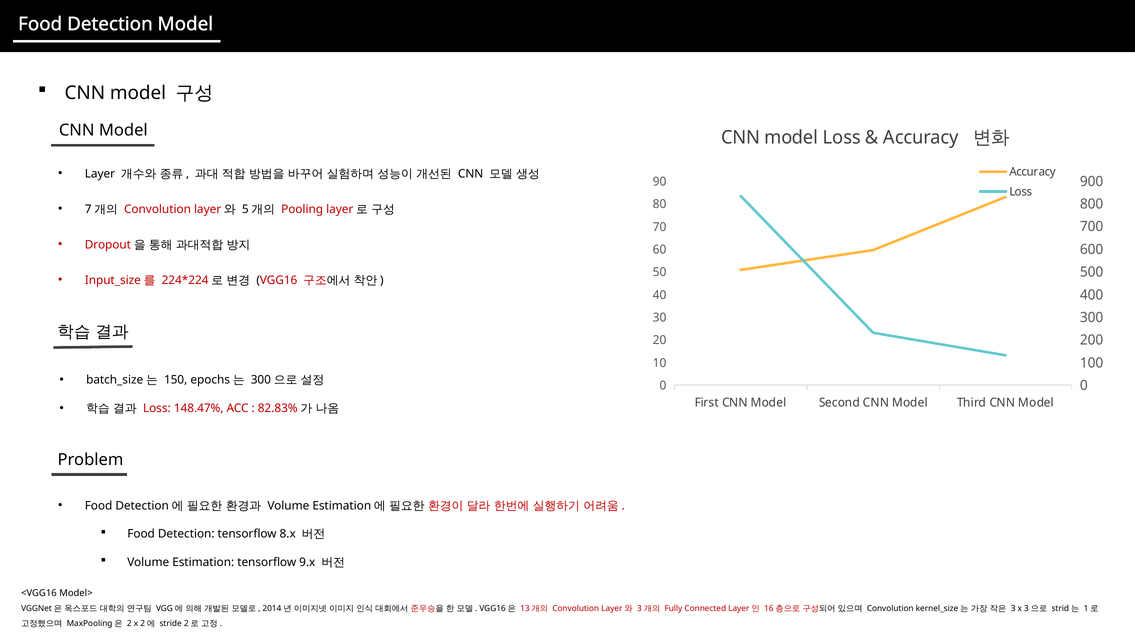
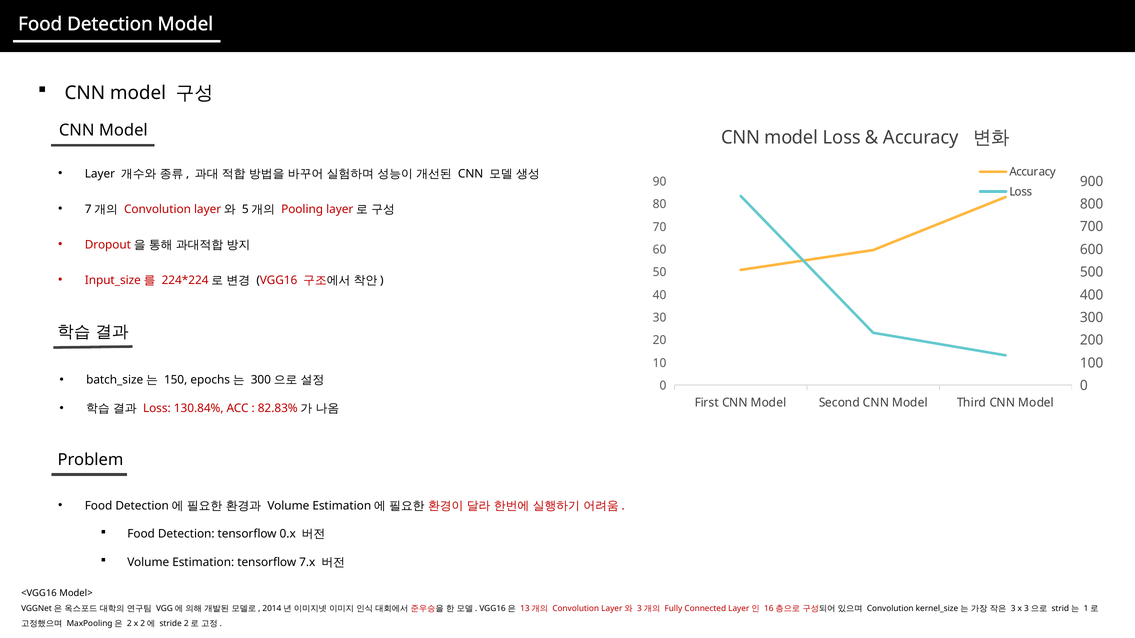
148.47%: 148.47% -> 130.84%
8.x: 8.x -> 0.x
9.x: 9.x -> 7.x
